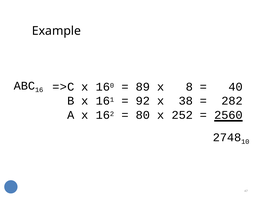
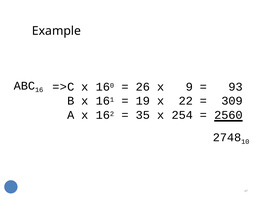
89: 89 -> 26
8: 8 -> 9
40: 40 -> 93
92: 92 -> 19
38: 38 -> 22
282: 282 -> 309
80: 80 -> 35
252: 252 -> 254
